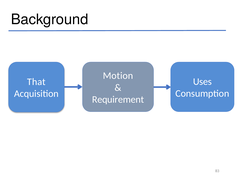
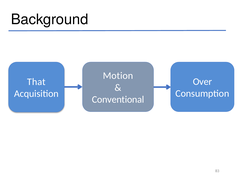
Uses: Uses -> Over
Requirement: Requirement -> Conventional
